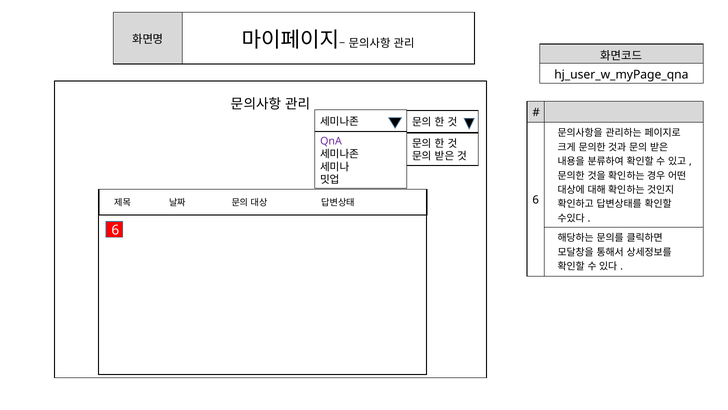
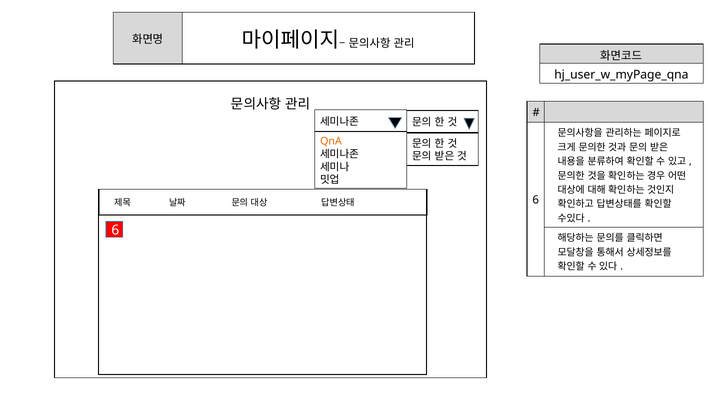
QnA colour: purple -> orange
